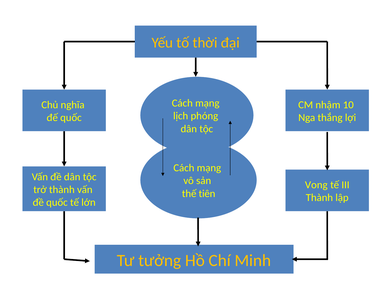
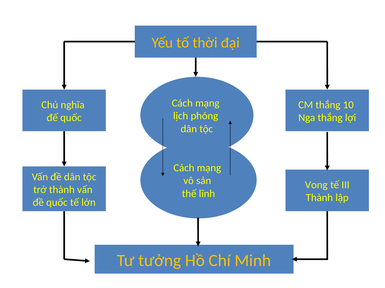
CM nhậm: nhậm -> thắng
tiên: tiên -> lĩnh
